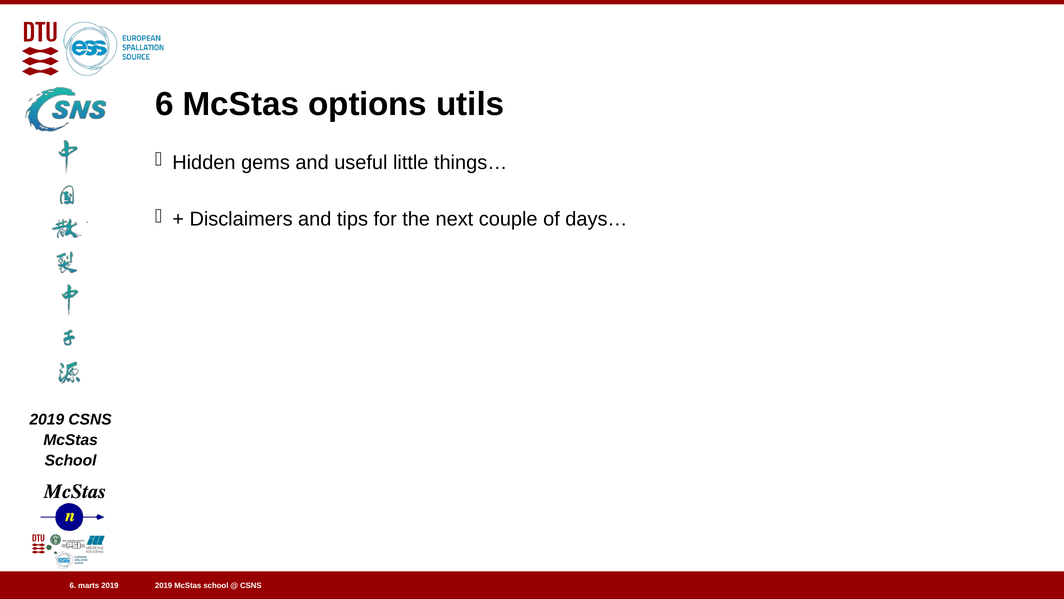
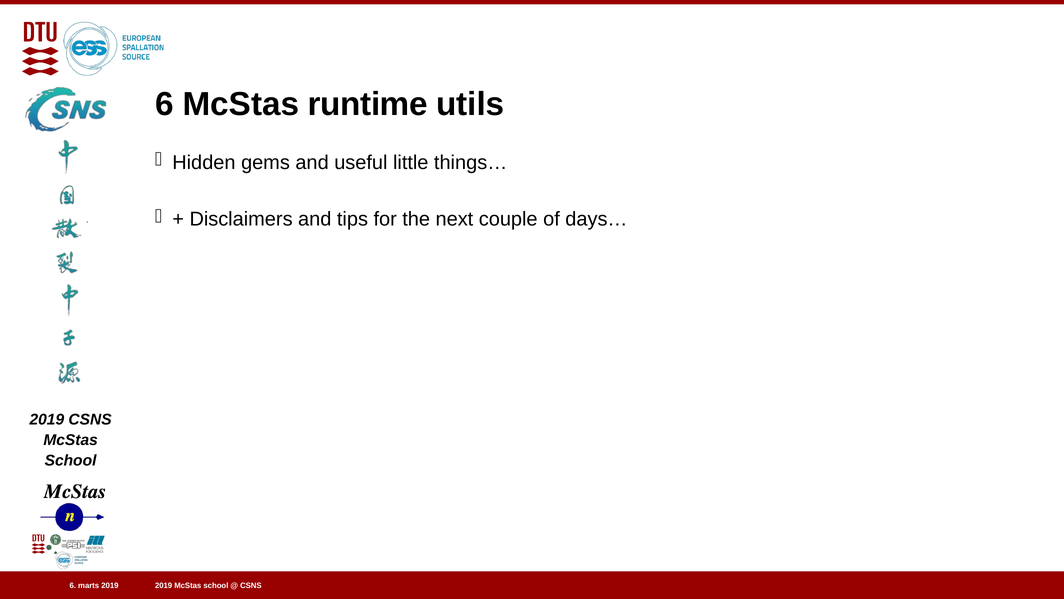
options: options -> runtime
